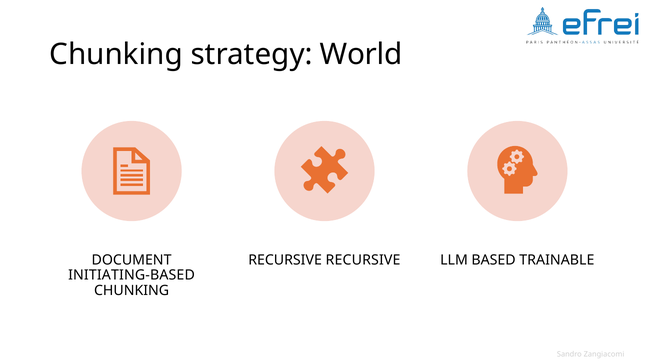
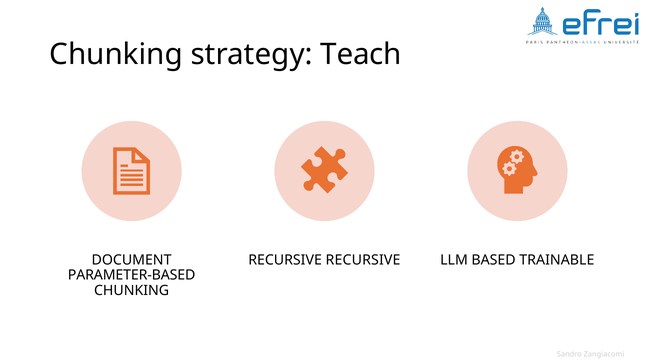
World: World -> Teach
INITIATING-BASED: INITIATING-BASED -> PARAMETER-BASED
